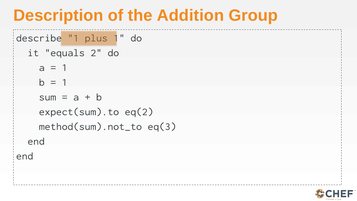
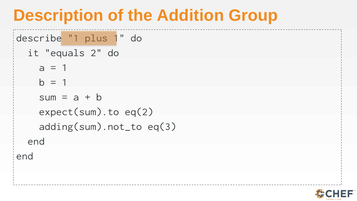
method(sum).not_to: method(sum).not_to -> adding(sum).not_to
